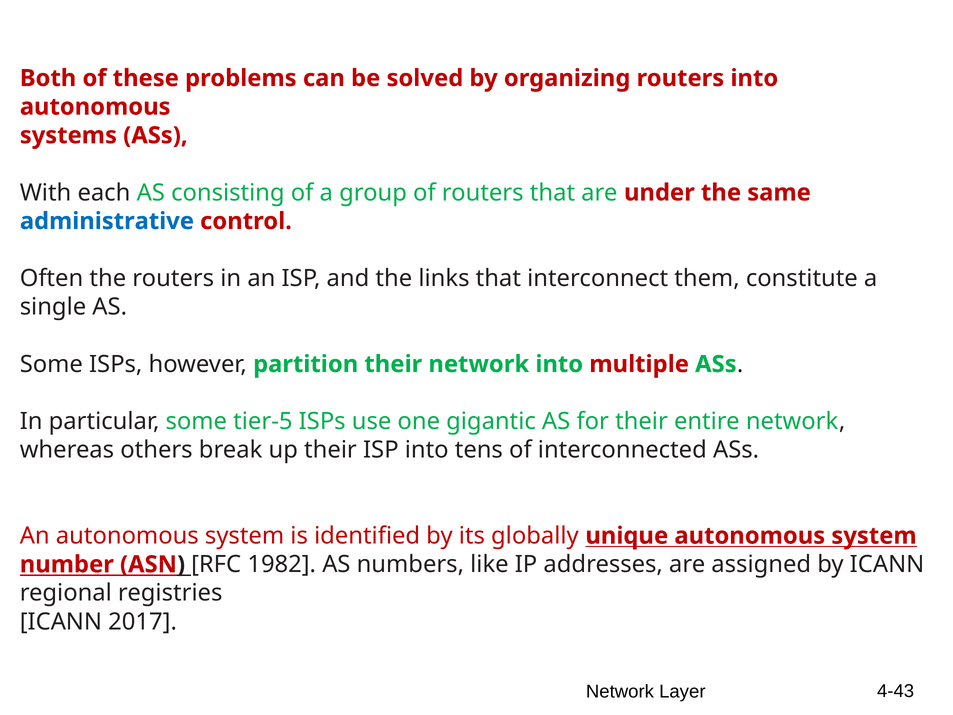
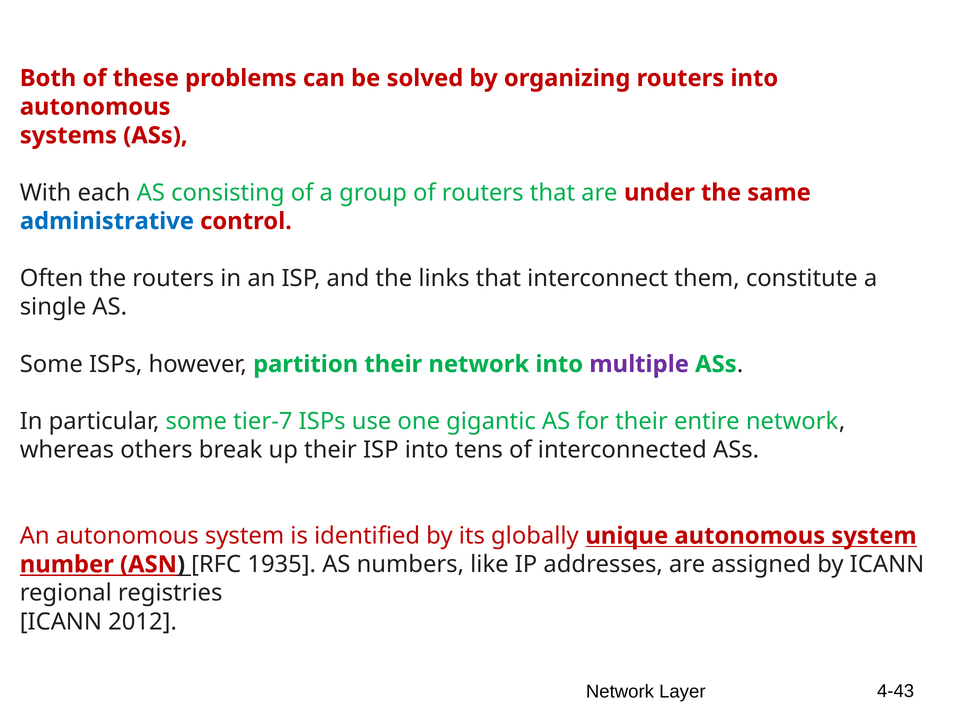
multiple colour: red -> purple
tier-5: tier-5 -> tier-7
1982: 1982 -> 1935
2017: 2017 -> 2012
